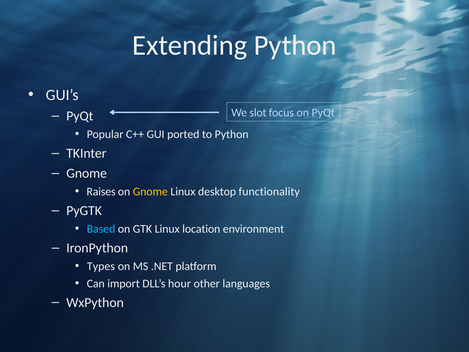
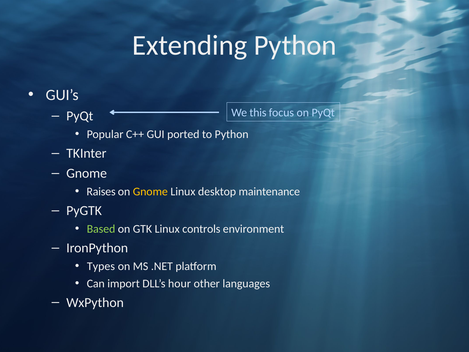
slot: slot -> this
functionality: functionality -> maintenance
Based colour: light blue -> light green
location: location -> controls
